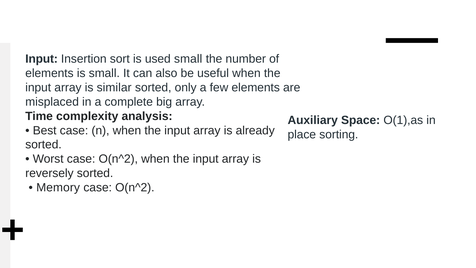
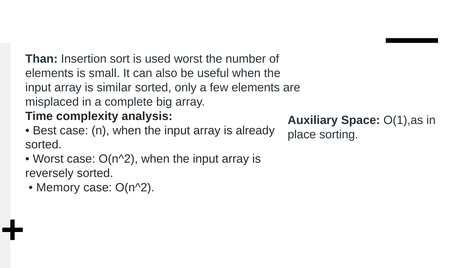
Input at (42, 59): Input -> Than
used small: small -> worst
